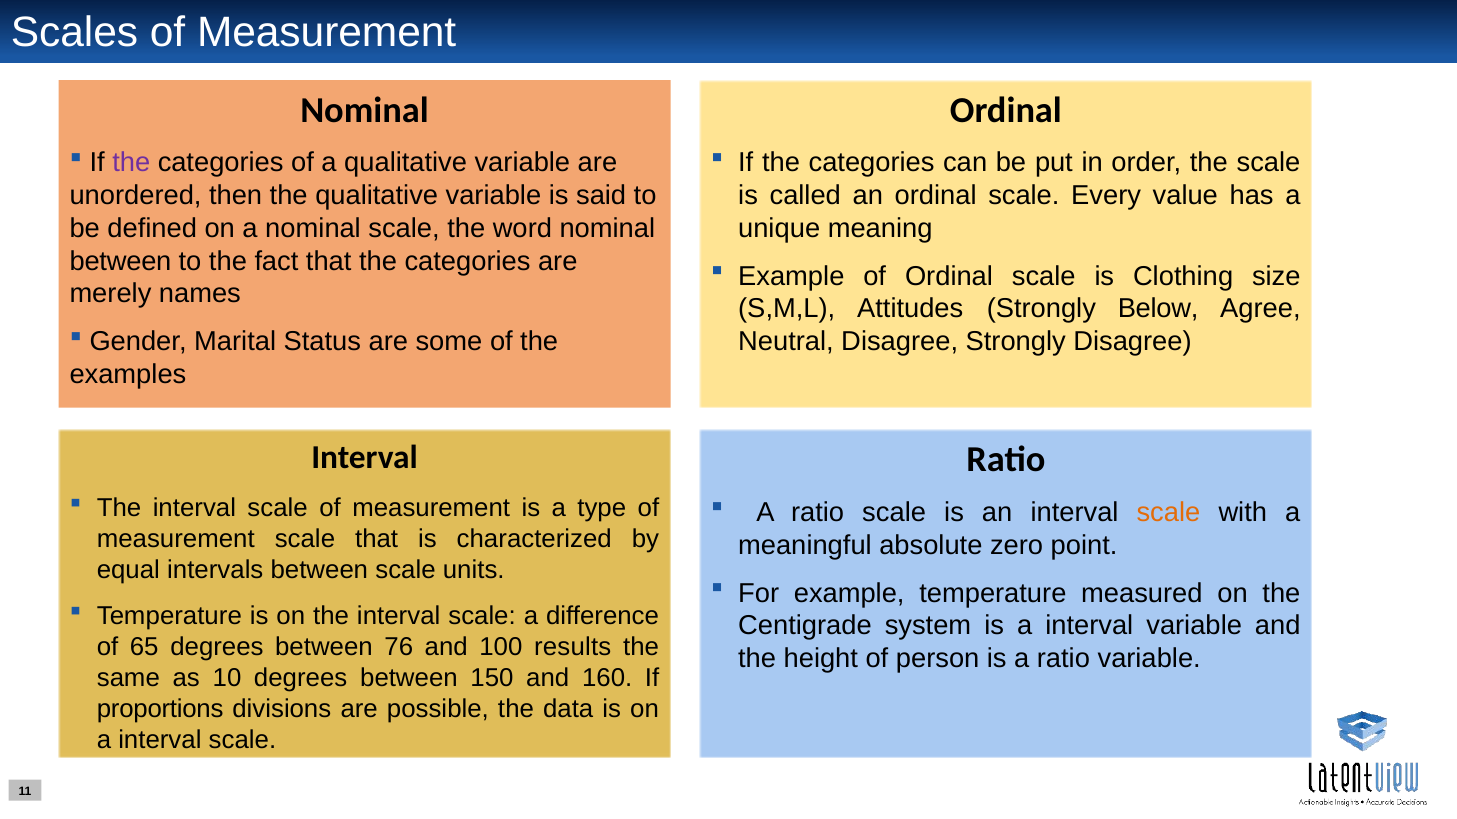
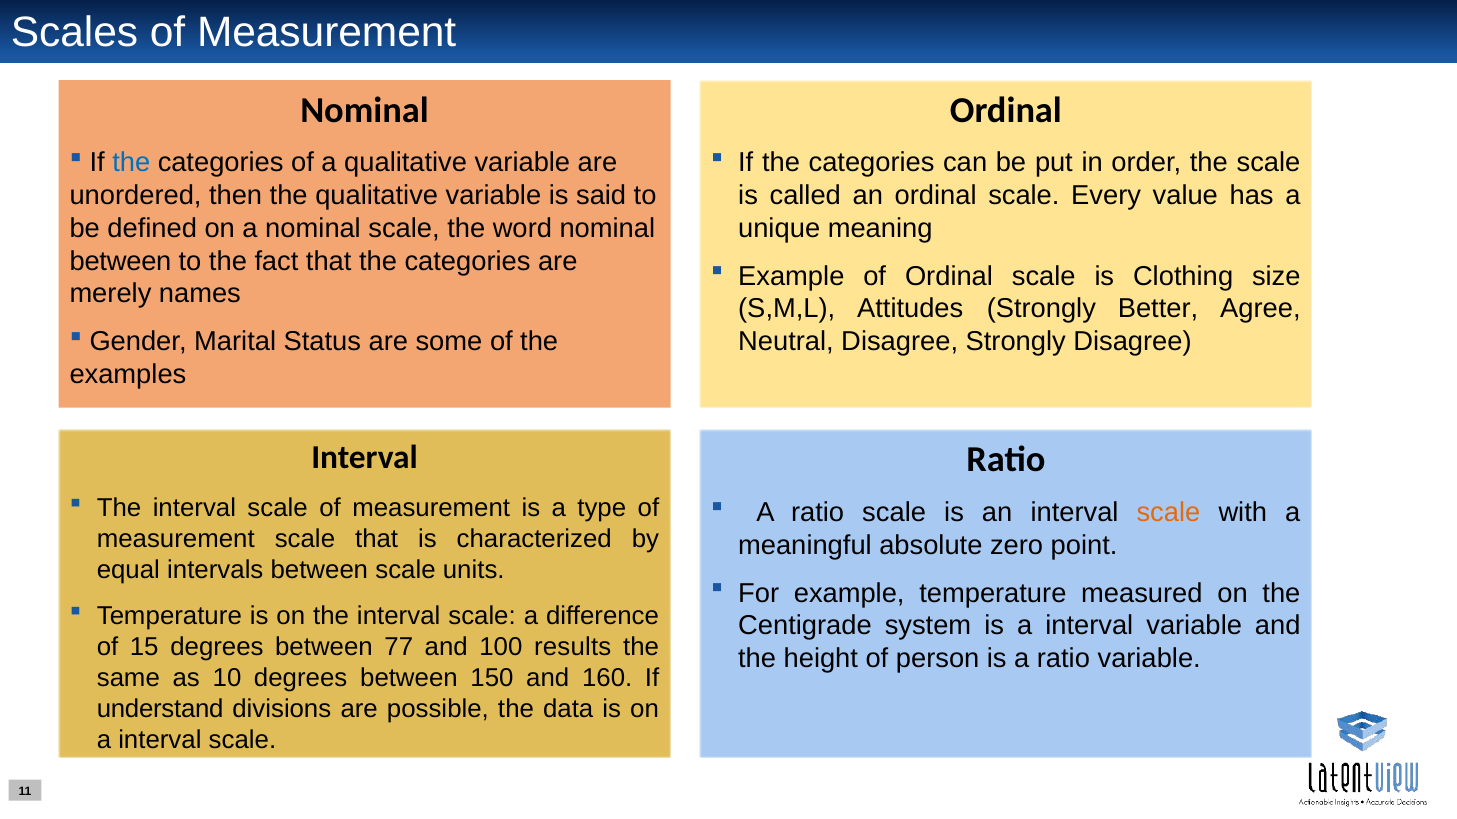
the at (131, 163) colour: purple -> blue
Below: Below -> Better
65: 65 -> 15
76: 76 -> 77
proportions: proportions -> understand
